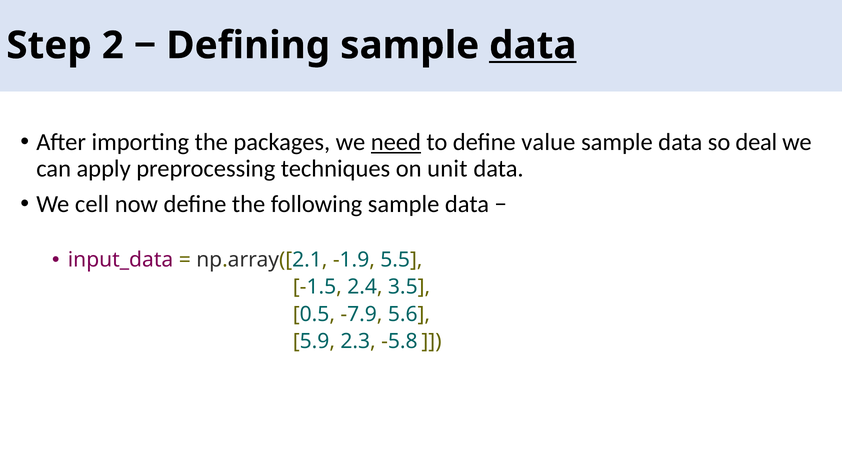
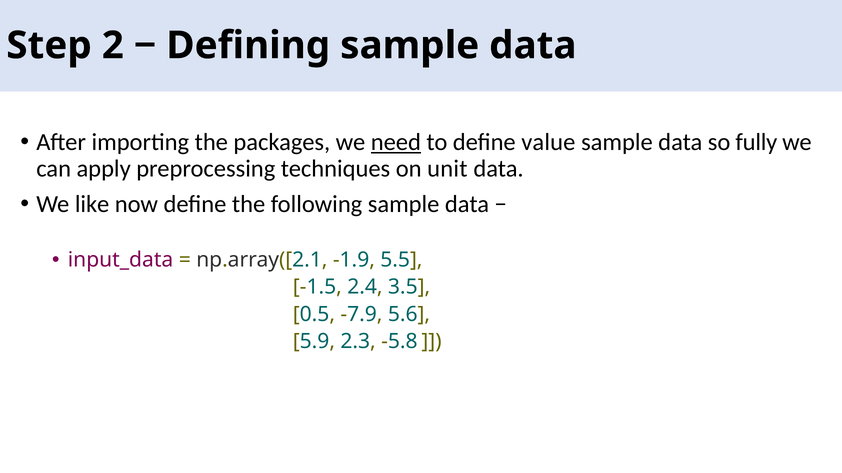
data at (533, 46) underline: present -> none
deal: deal -> fully
cell: cell -> like
